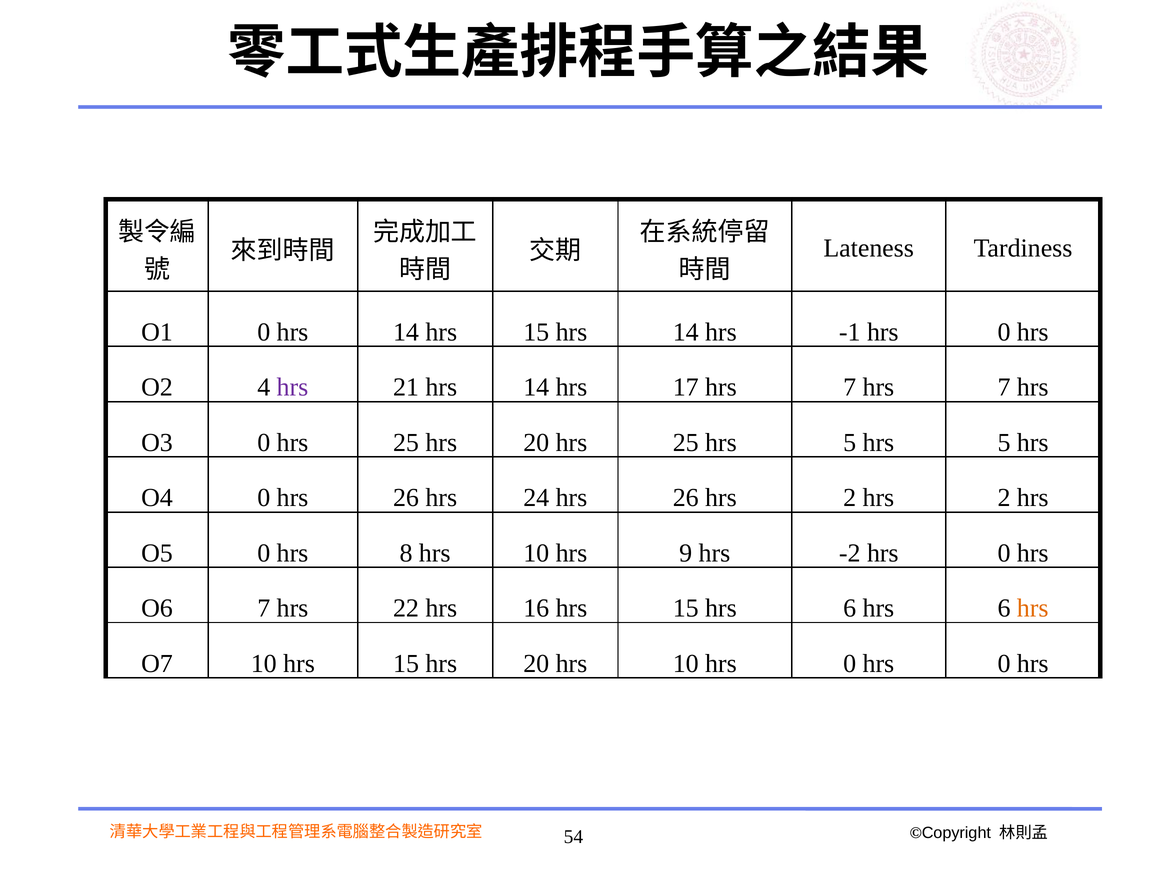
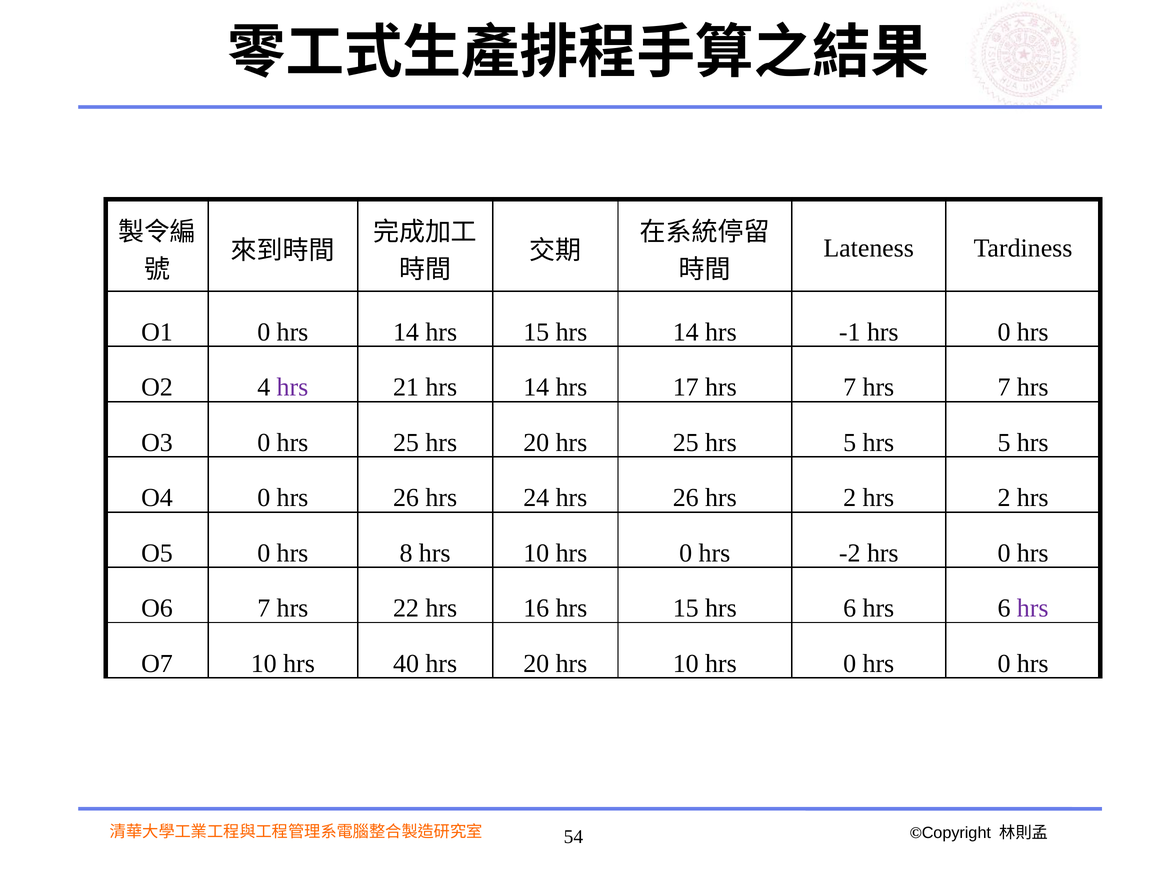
9 at (686, 553): 9 -> 0
hrs at (1033, 609) colour: orange -> purple
10 hrs 15: 15 -> 40
